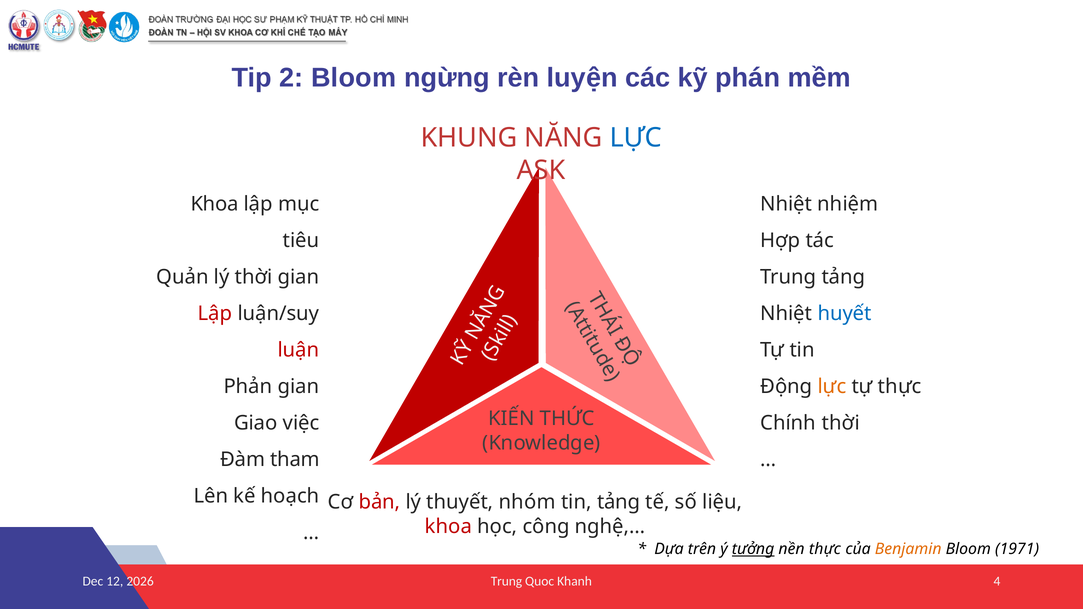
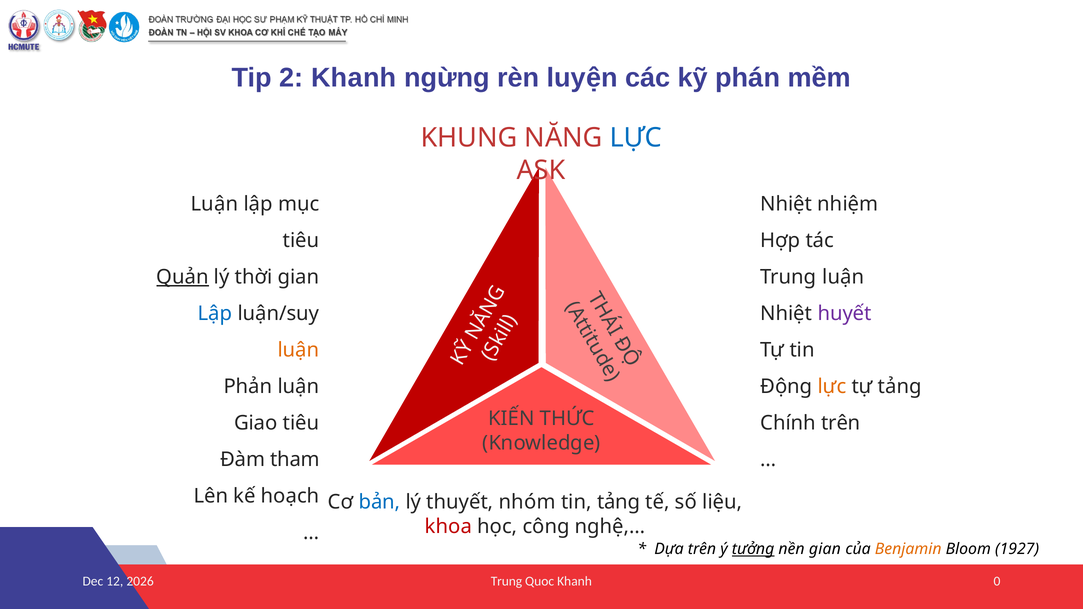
2 Bloom: Bloom -> Khanh
Khoa at (215, 204): Khoa -> Luận
Quản underline: none -> present
Trung tảng: tảng -> luận
Lập at (215, 314) colour: red -> blue
huyết colour: blue -> purple
luận at (299, 350) colour: red -> orange
Phản gian: gian -> luận
tự thực: thực -> tảng
Giao việc: việc -> tiêu
Chính thời: thời -> trên
bản colour: red -> blue
nền thực: thực -> gian
1971: 1971 -> 1927
4: 4 -> 0
